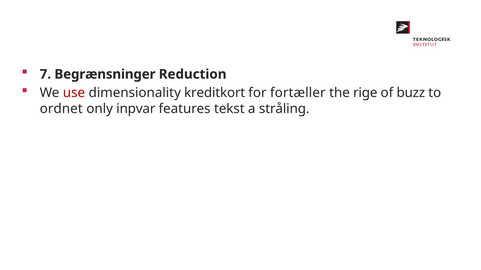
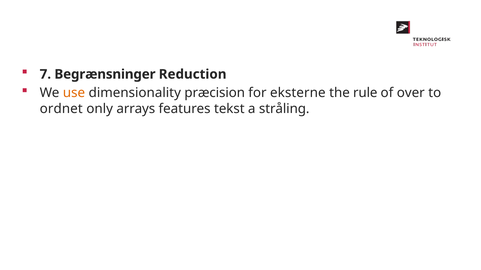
use colour: red -> orange
kreditkort: kreditkort -> præcision
fortæller: fortæller -> eksterne
rige: rige -> rule
buzz: buzz -> over
inpvar: inpvar -> arrays
